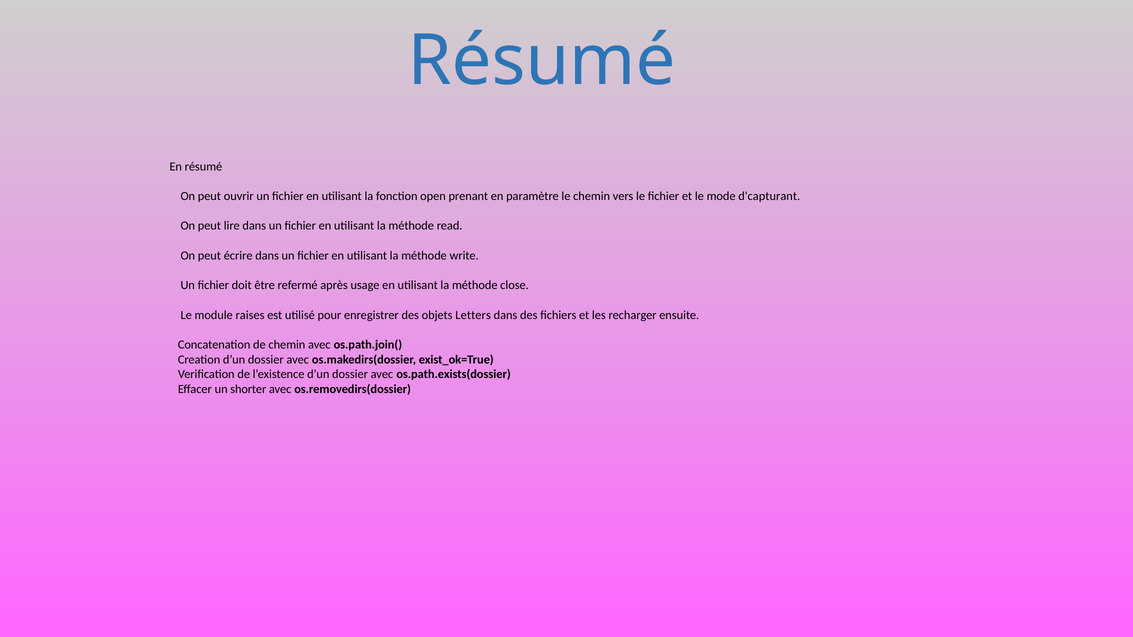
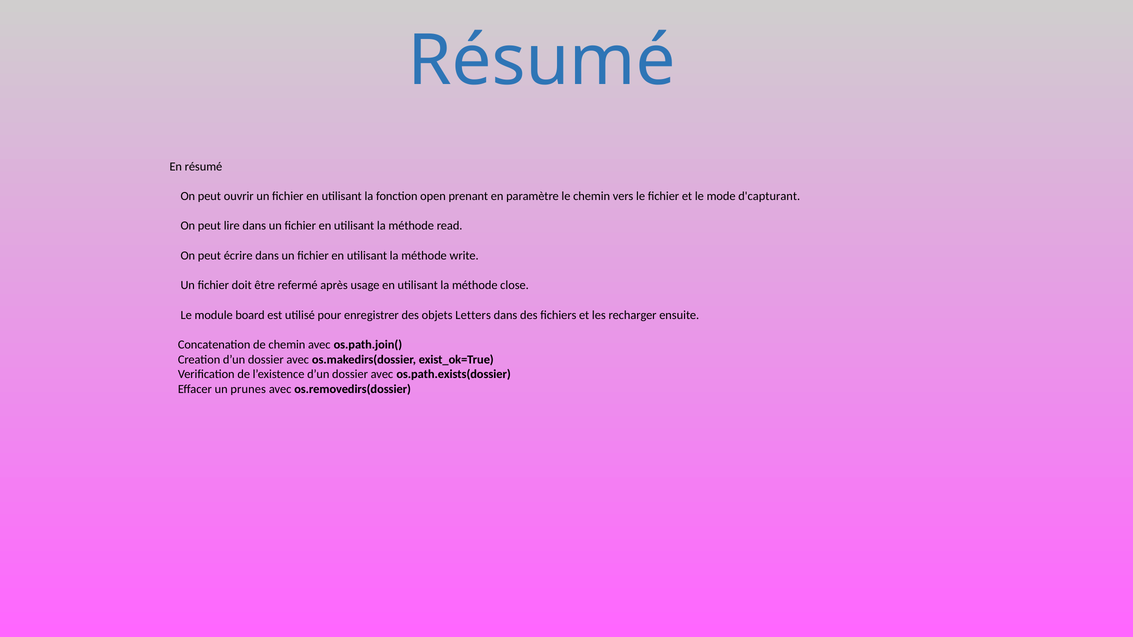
raises: raises -> board
shorter: shorter -> prunes
